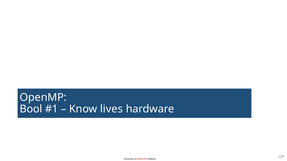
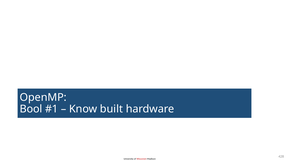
lives: lives -> built
